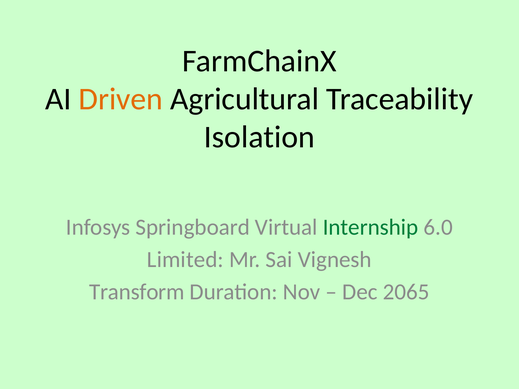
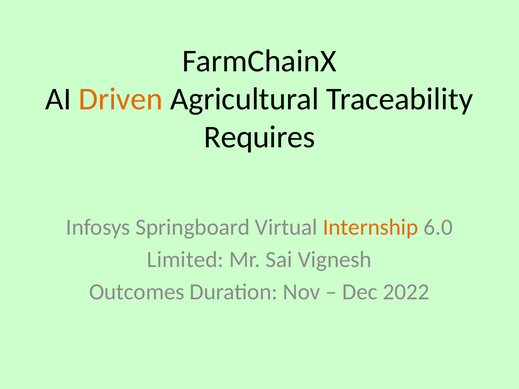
Isolation: Isolation -> Requires
Internship colour: green -> orange
Transform: Transform -> Outcomes
2065: 2065 -> 2022
